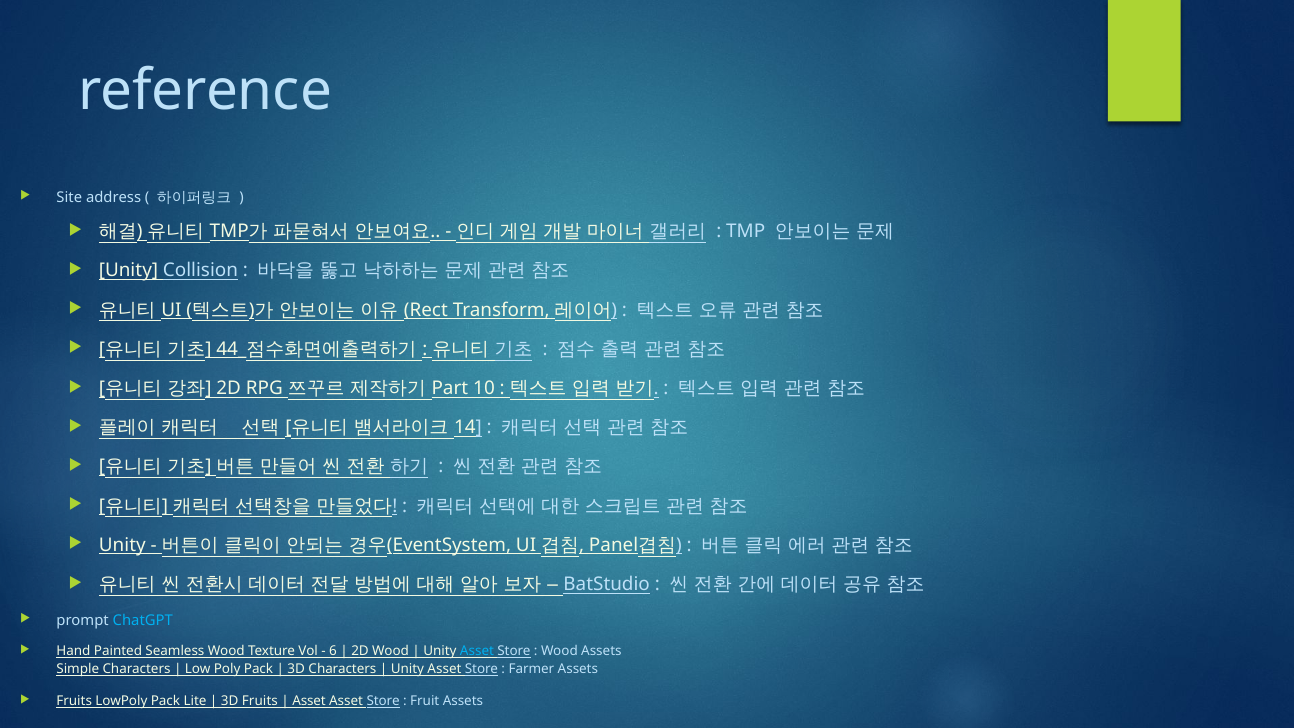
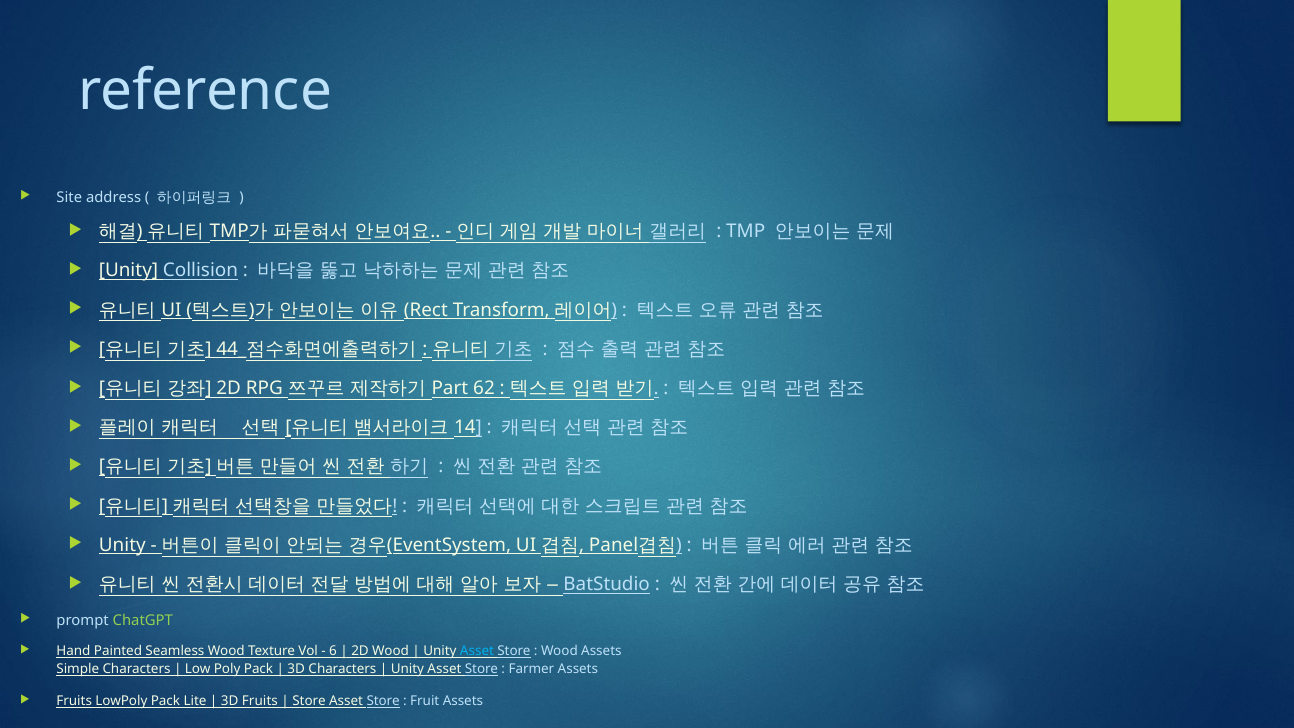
10: 10 -> 62
ChatGPT colour: light blue -> light green
Asset at (309, 701): Asset -> Store
